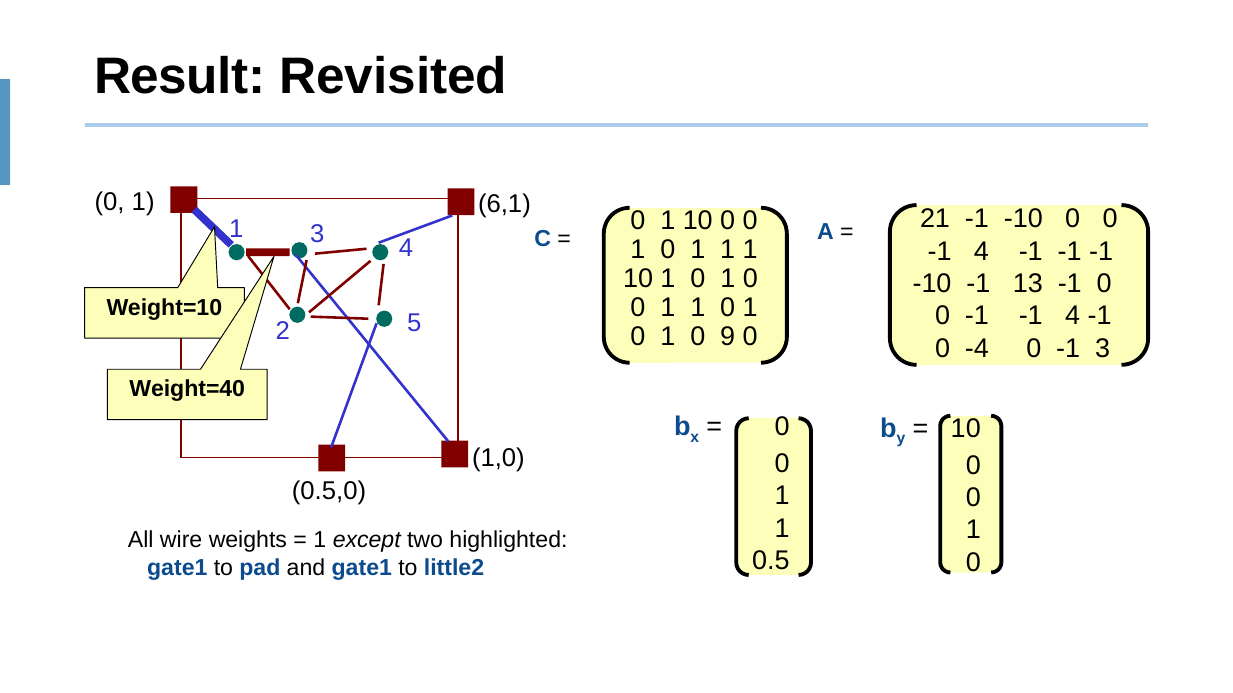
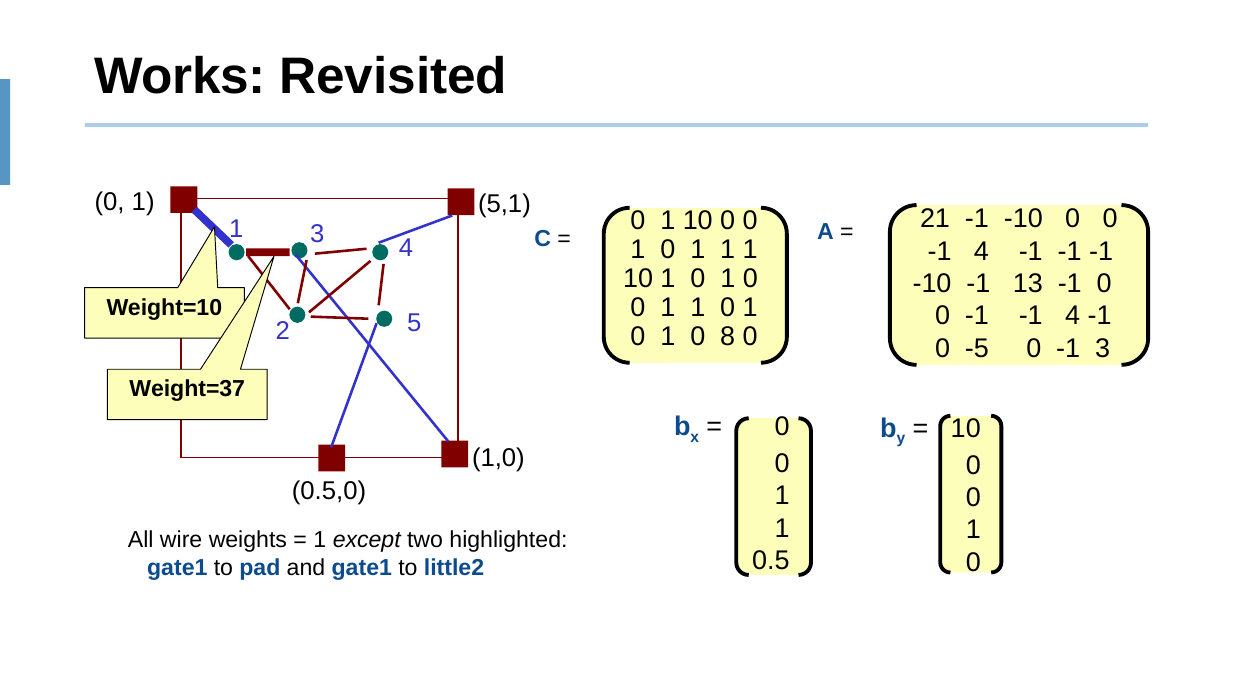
Result: Result -> Works
6,1: 6,1 -> 5,1
9: 9 -> 8
-4: -4 -> -5
Weight=40: Weight=40 -> Weight=37
